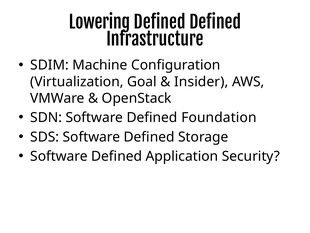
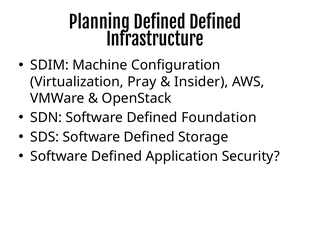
Lowering: Lowering -> Planning
Goal: Goal -> Pray
